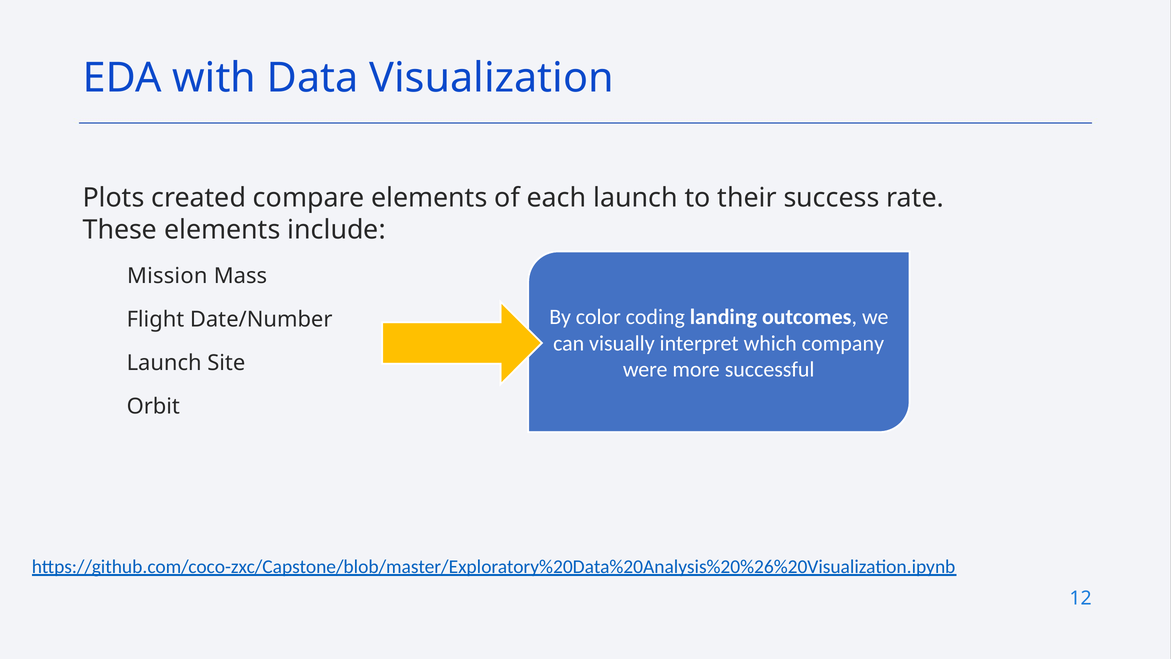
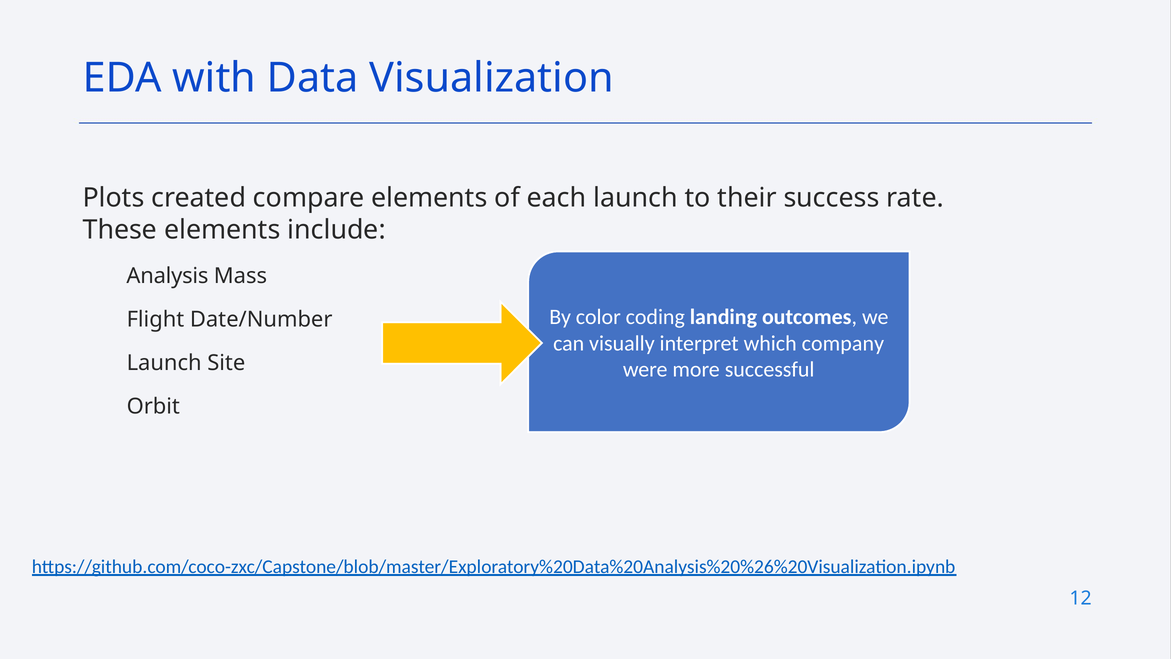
Mission: Mission -> Analysis
